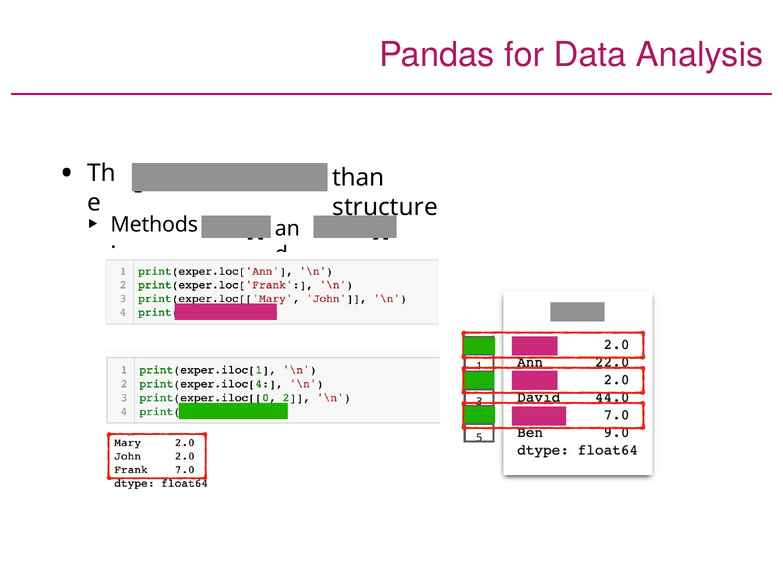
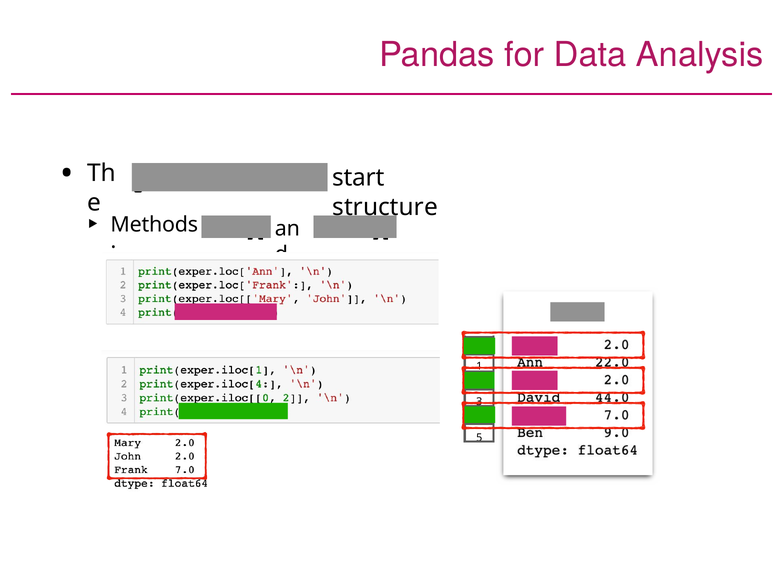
than: than -> start
